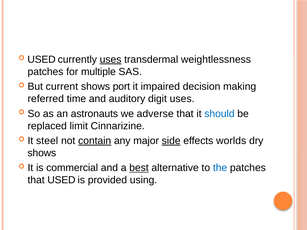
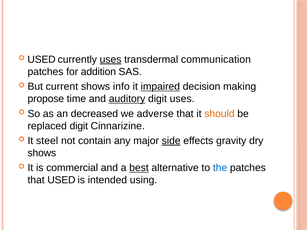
weightlessness: weightlessness -> communication
multiple: multiple -> addition
port: port -> info
impaired underline: none -> present
referred: referred -> propose
auditory underline: none -> present
astronauts: astronauts -> decreased
should colour: blue -> orange
replaced limit: limit -> digit
contain underline: present -> none
worlds: worlds -> gravity
provided: provided -> intended
